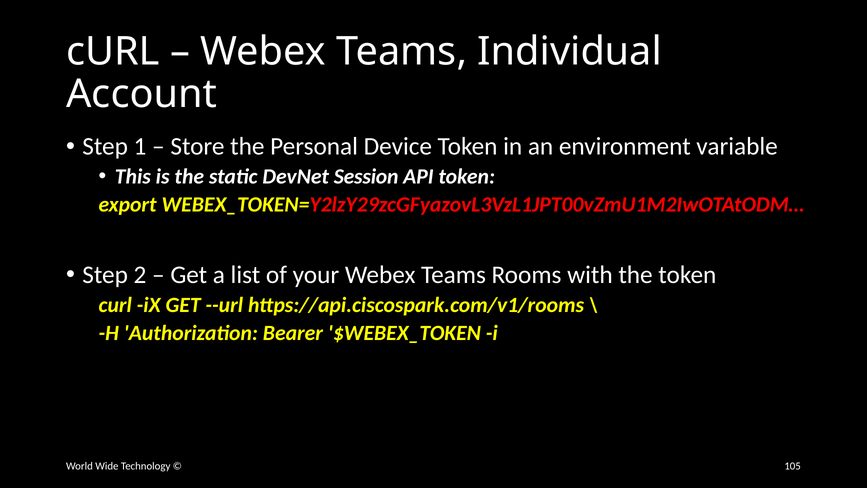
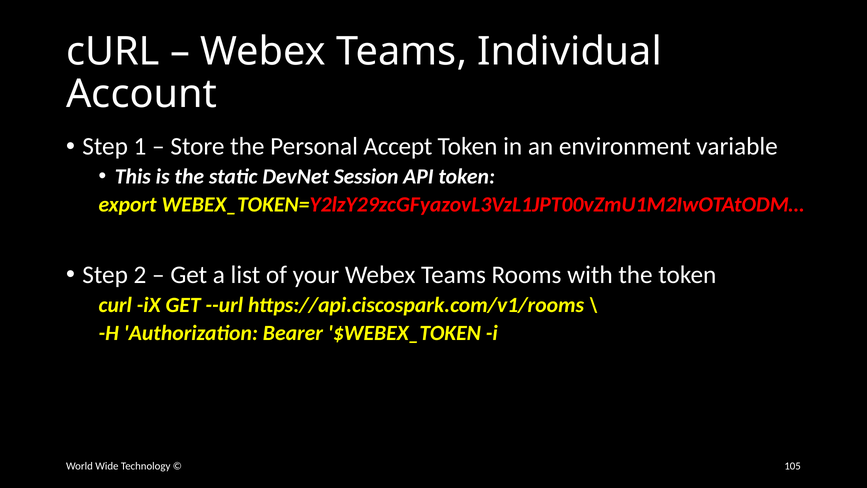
Device: Device -> Accept
